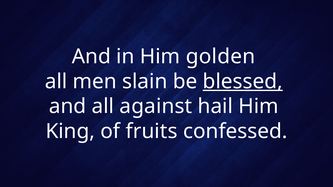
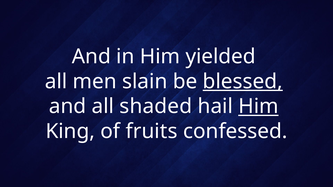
golden: golden -> yielded
against: against -> shaded
Him at (258, 107) underline: none -> present
